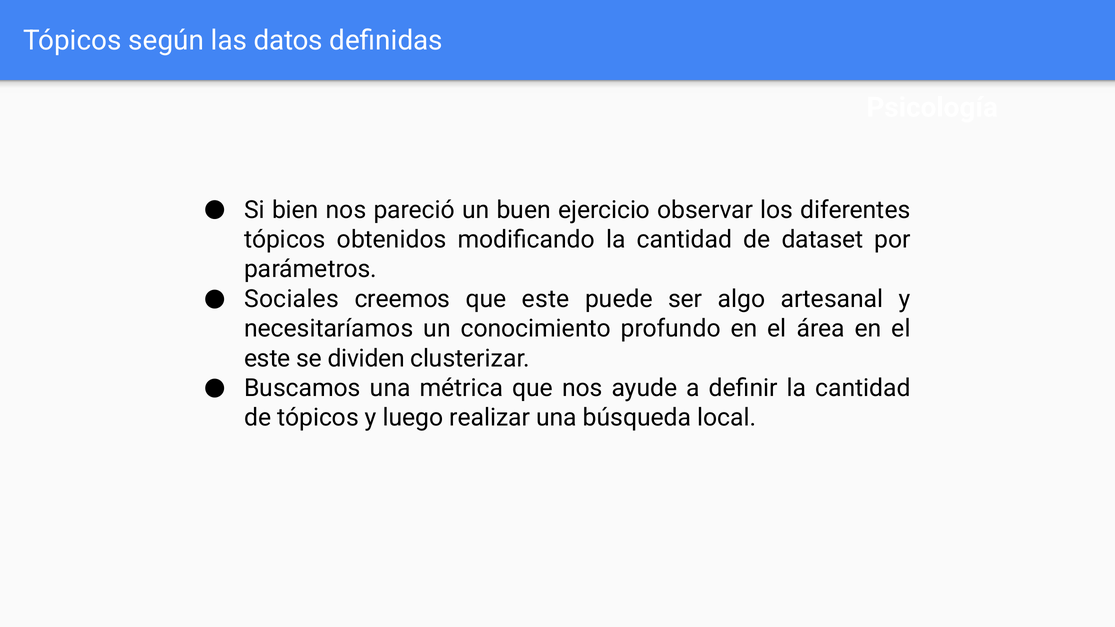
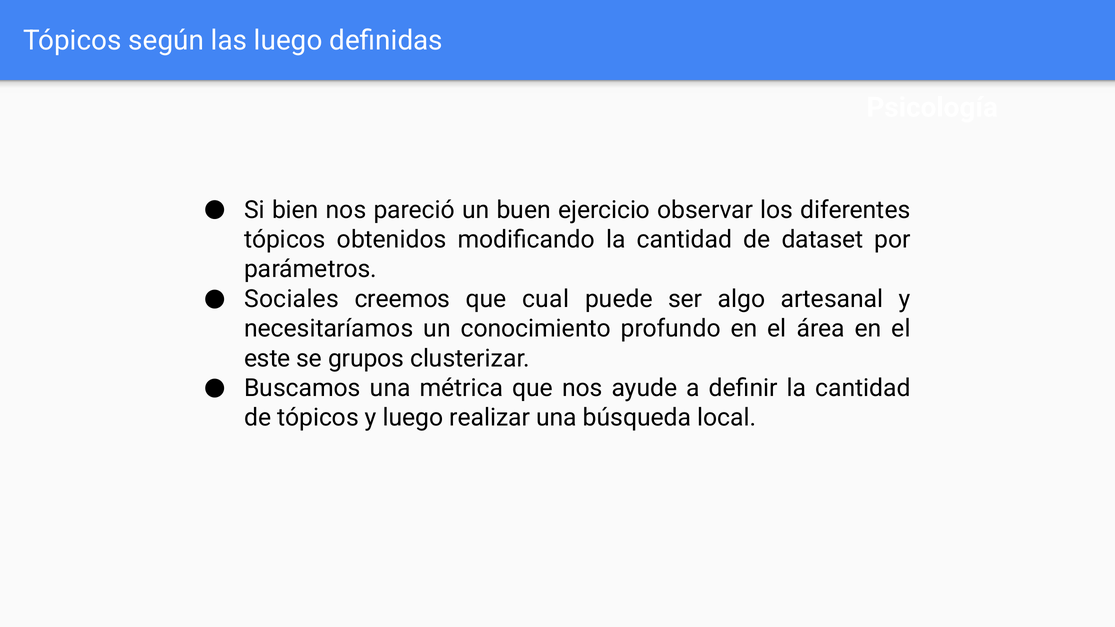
las datos: datos -> luego
que este: este -> cual
dividen: dividen -> grupos
